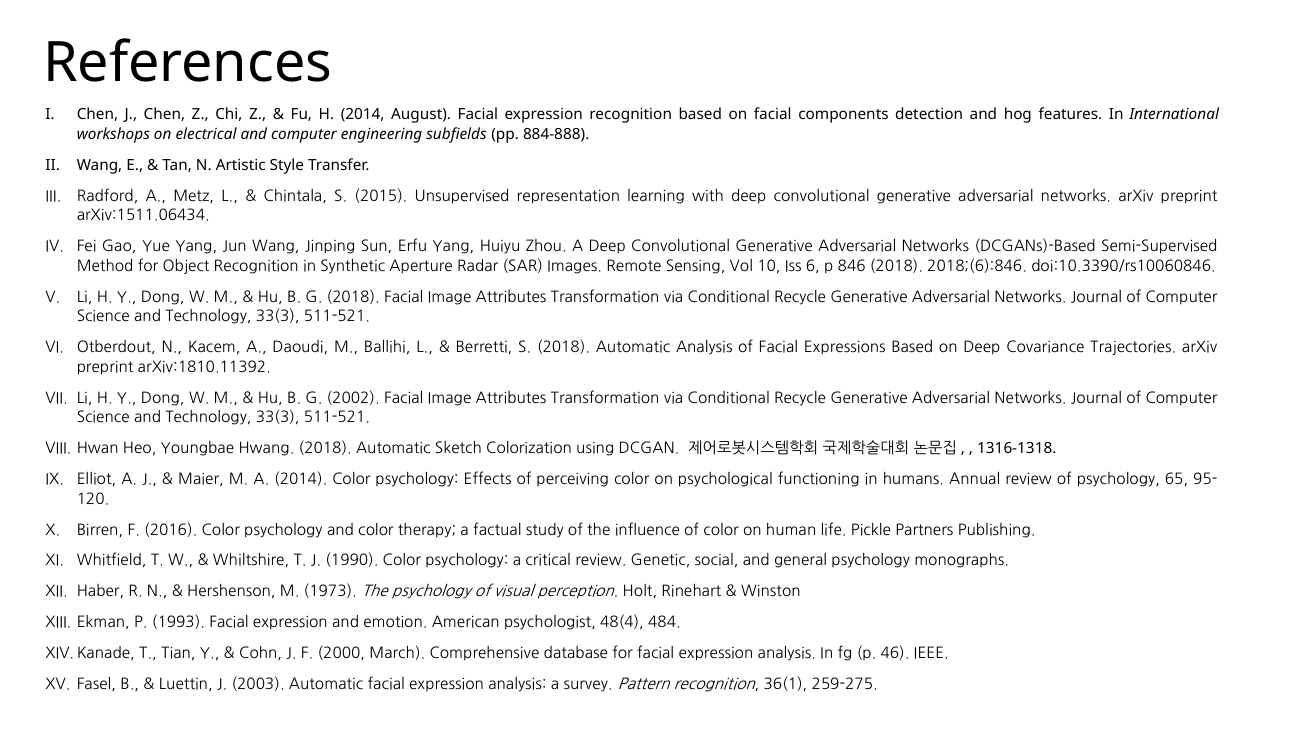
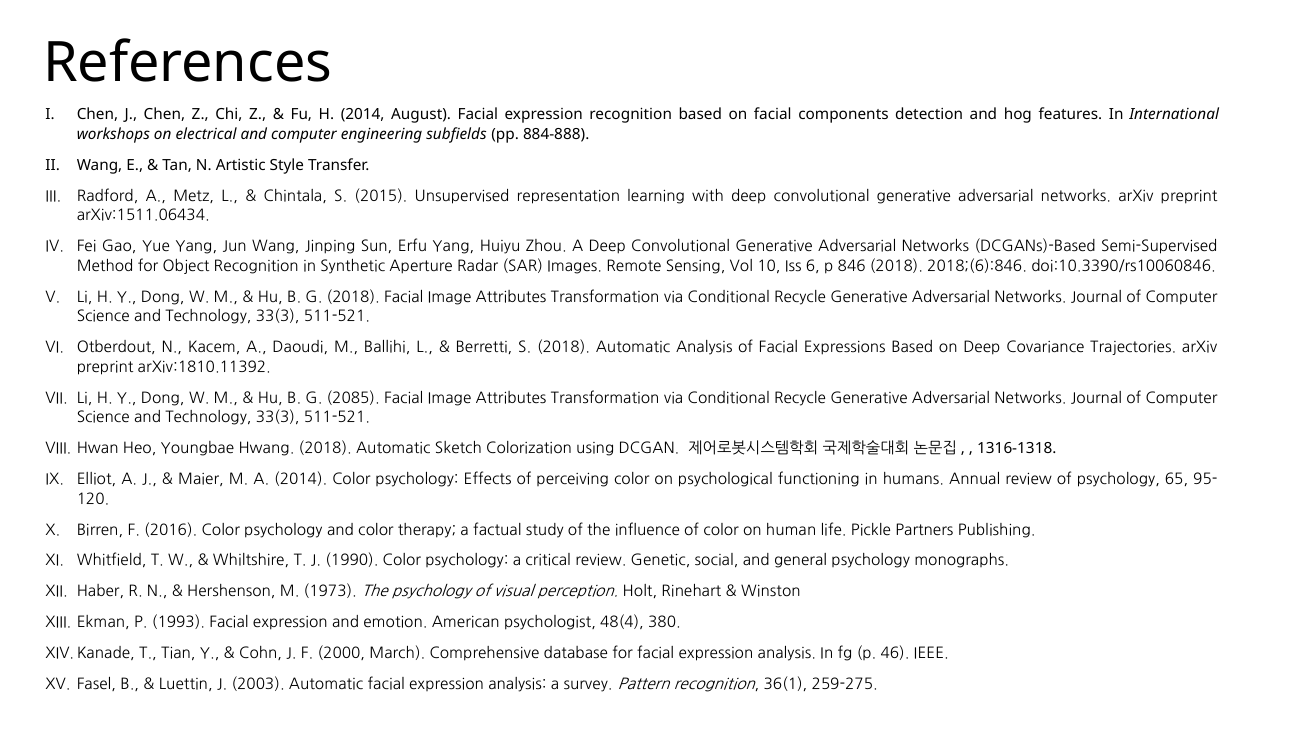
2002: 2002 -> 2085
484: 484 -> 380
